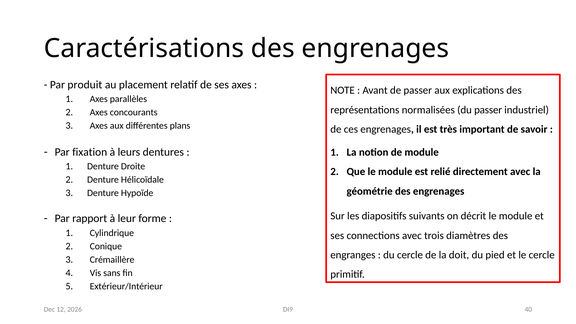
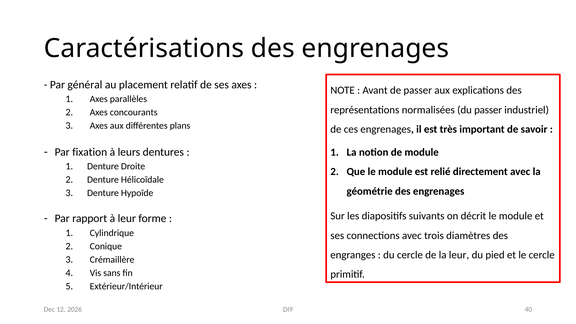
produit: produit -> général
la doit: doit -> leur
